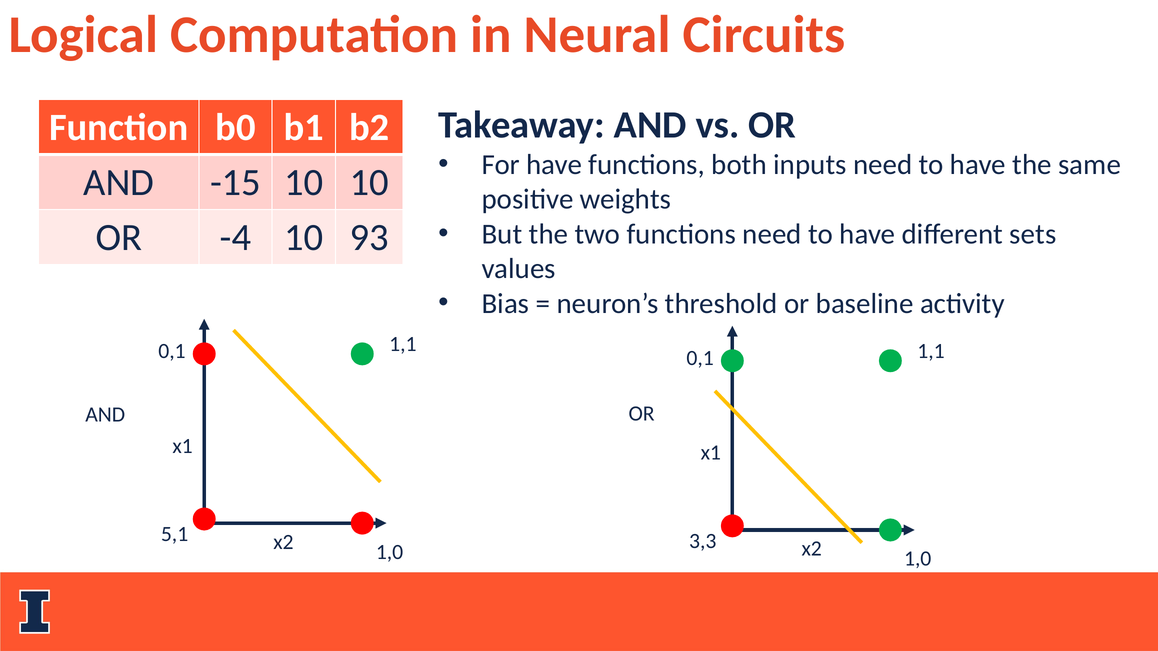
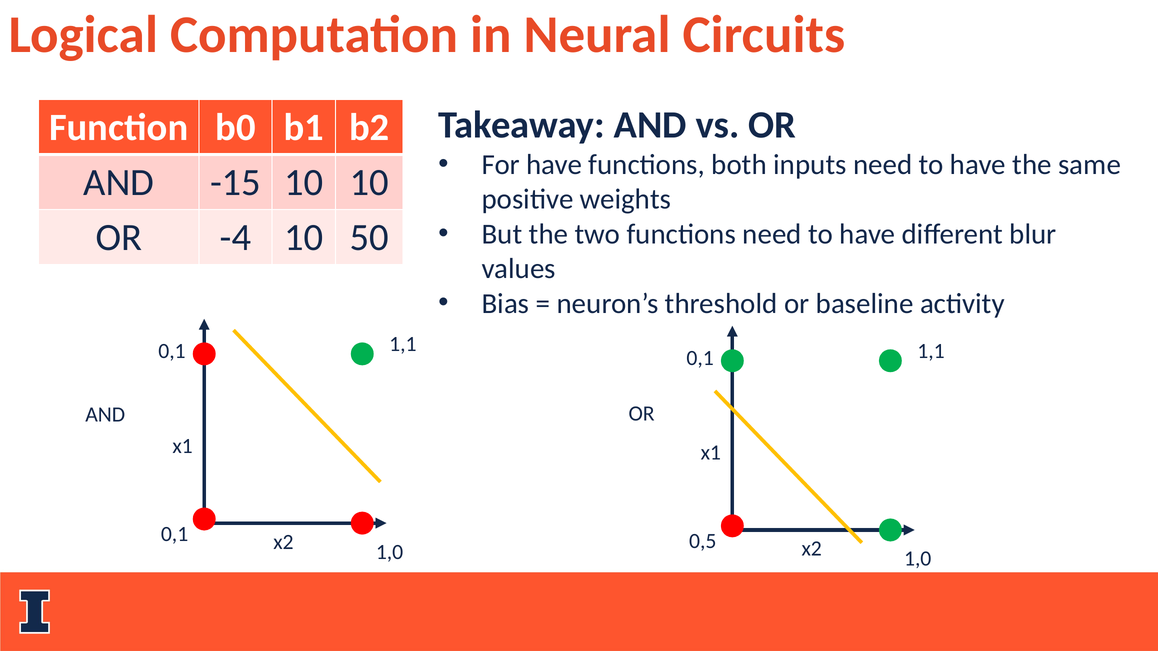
sets: sets -> blur
93: 93 -> 50
5,1 at (175, 535): 5,1 -> 0,1
3,3: 3,3 -> 0,5
